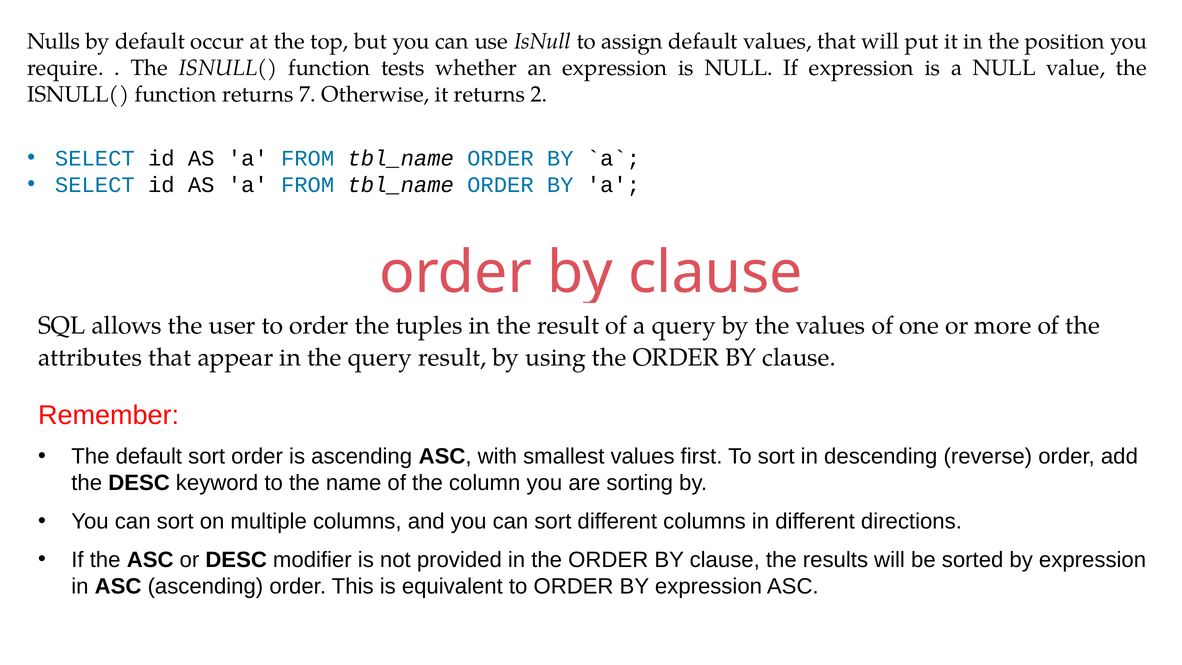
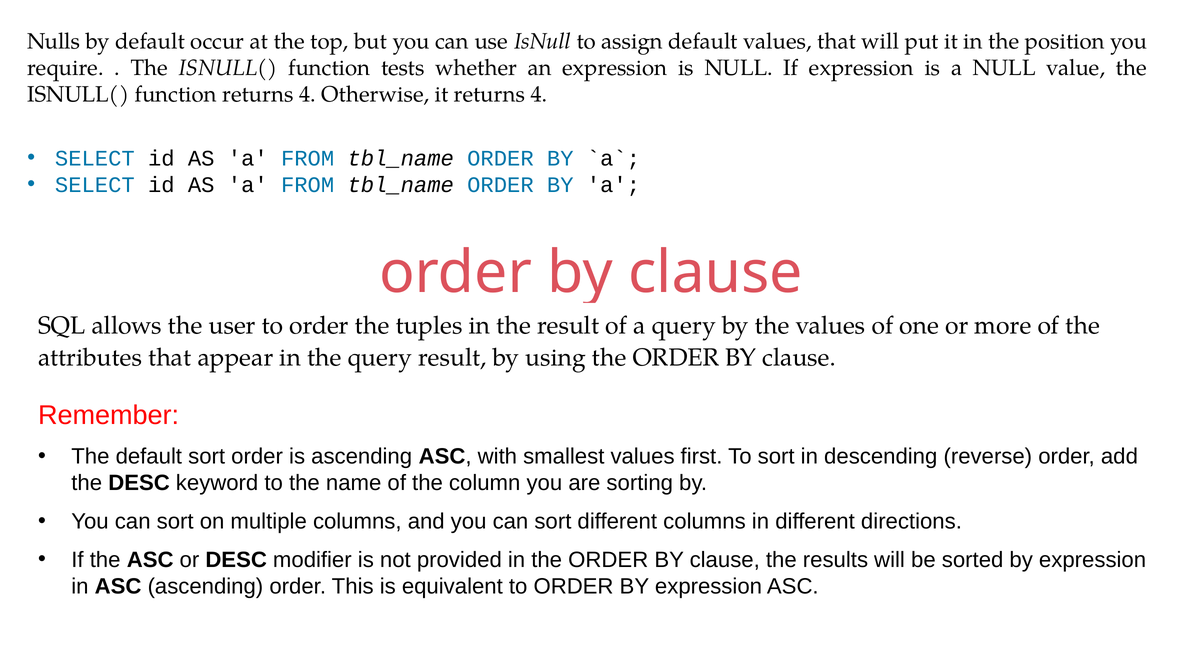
function returns 7: 7 -> 4
it returns 2: 2 -> 4
